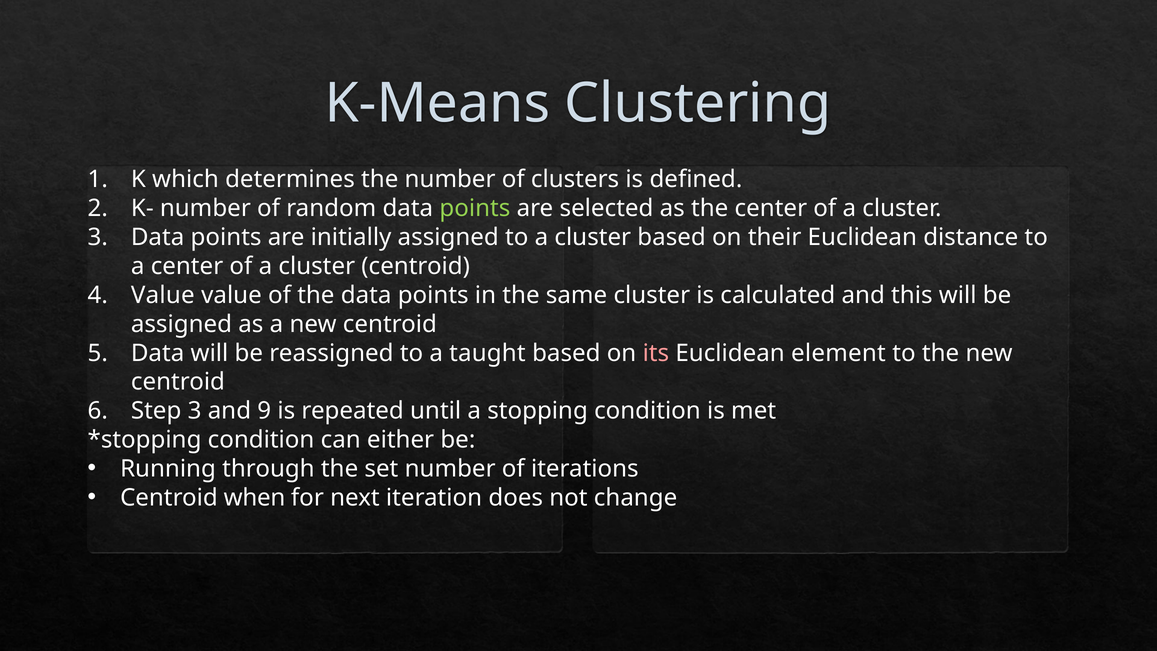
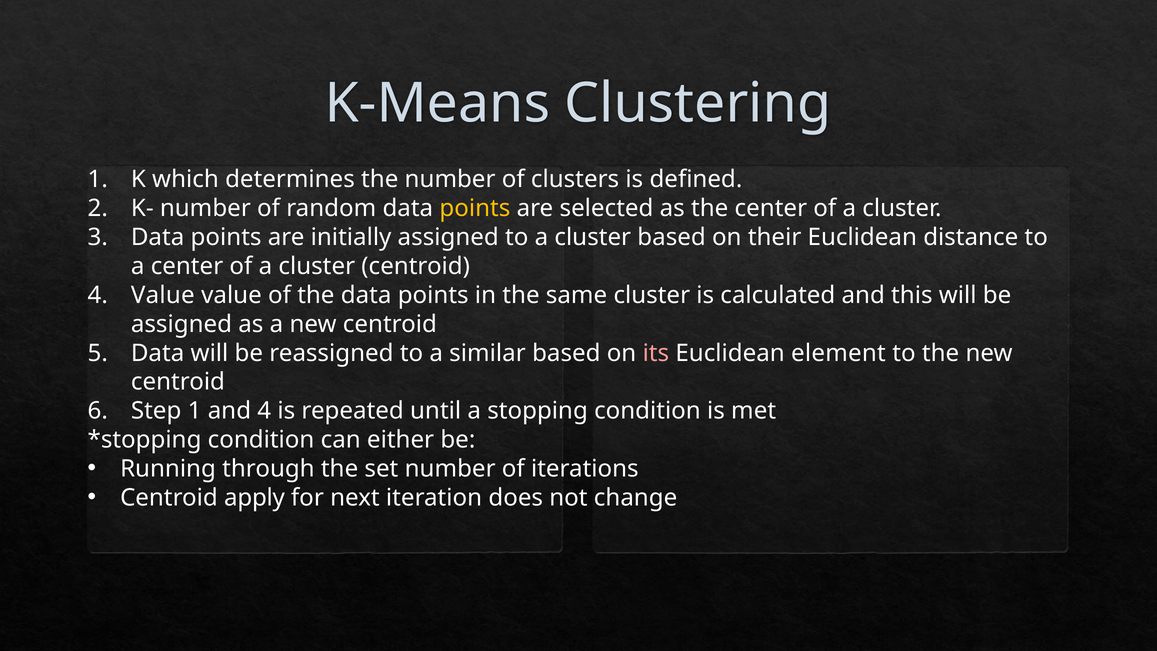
points at (475, 208) colour: light green -> yellow
taught: taught -> similar
Step 3: 3 -> 1
and 9: 9 -> 4
when: when -> apply
